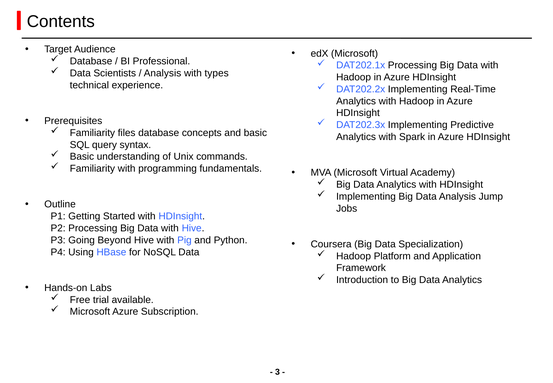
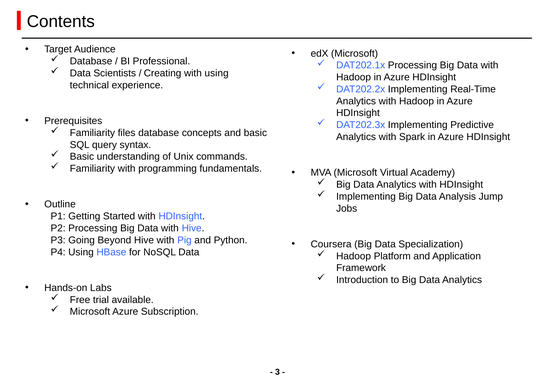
Analysis at (163, 73): Analysis -> Creating
with types: types -> using
